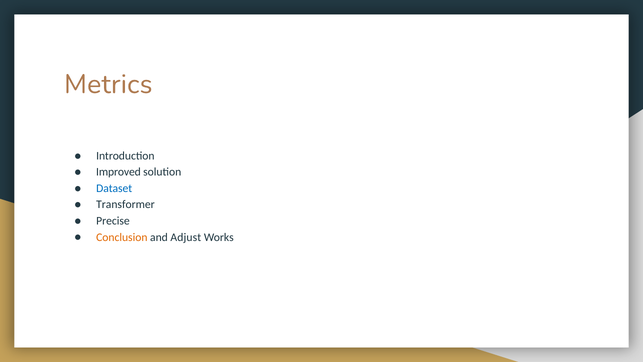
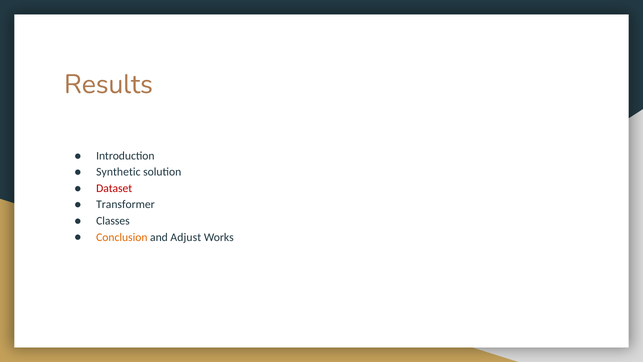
Metrics: Metrics -> Results
Improved: Improved -> Synthetic
Dataset colour: blue -> red
Precise: Precise -> Classes
